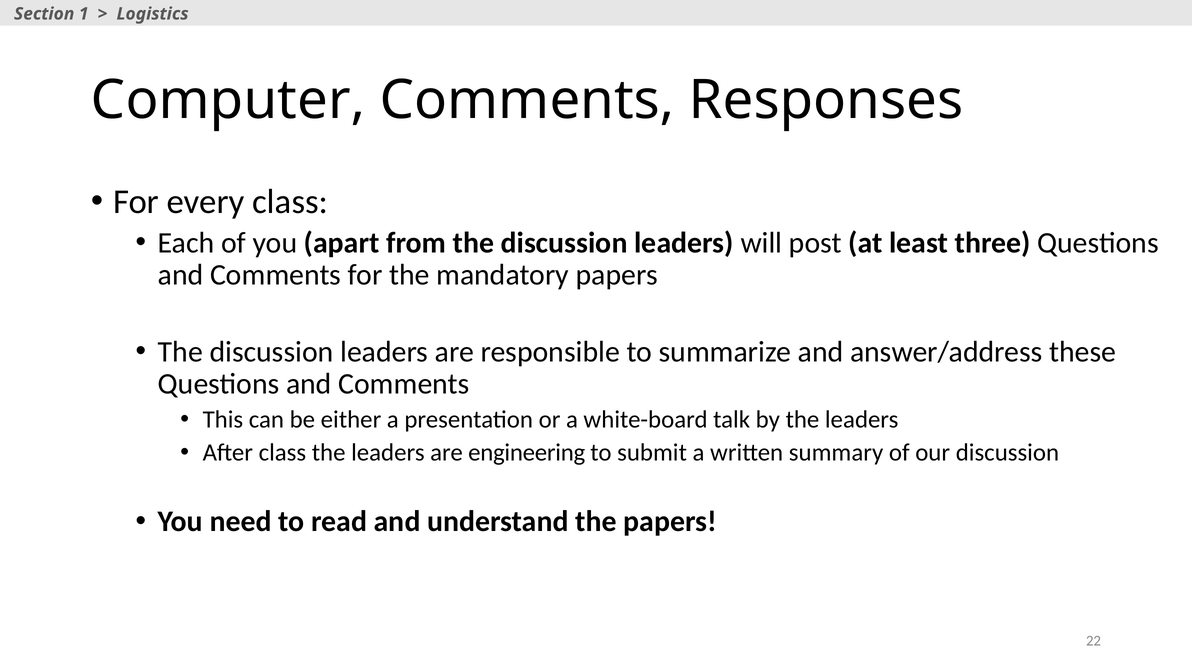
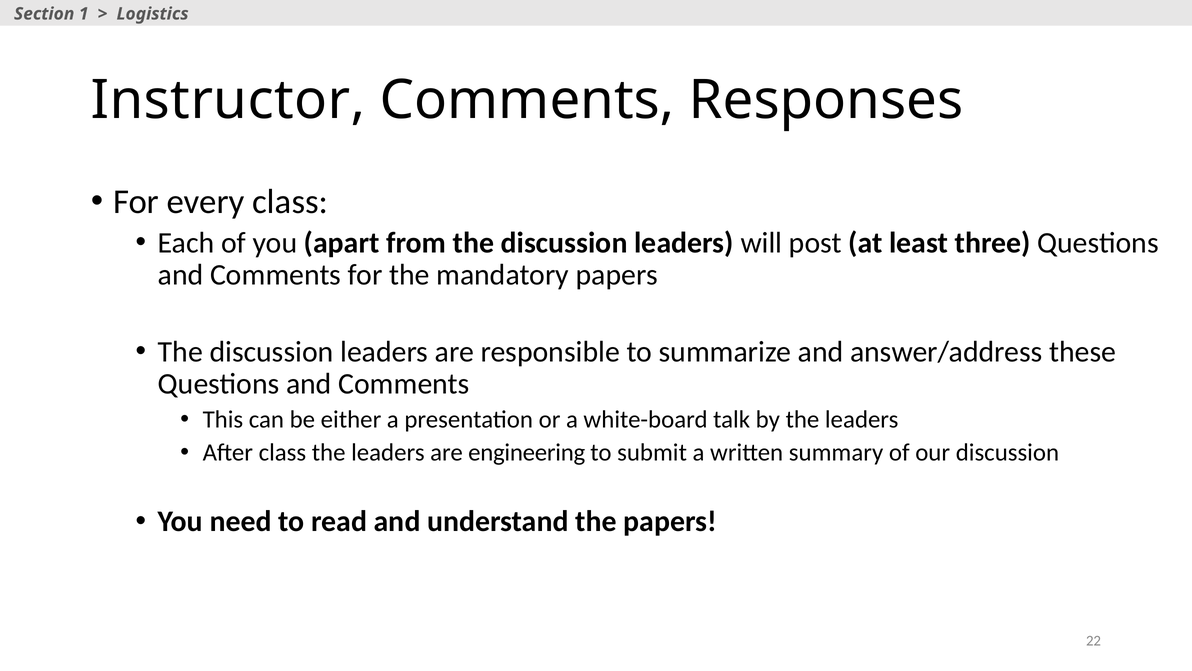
Computer: Computer -> Instructor
